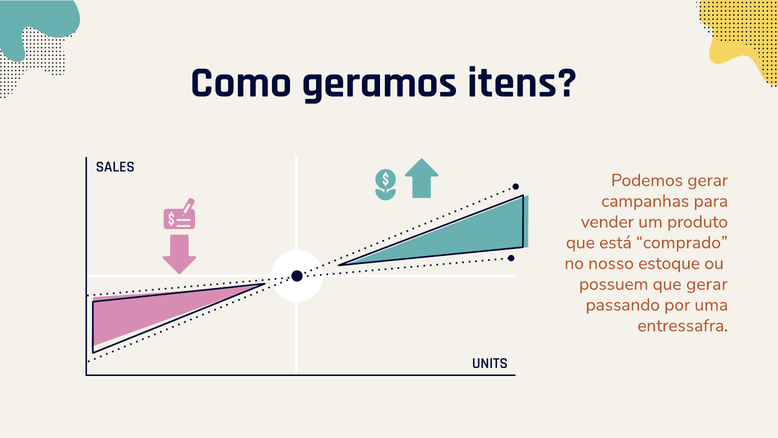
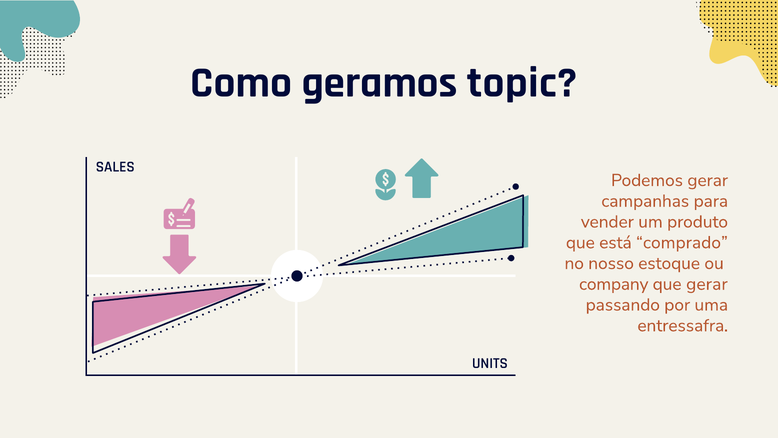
itens: itens -> topic
possuem: possuem -> company
